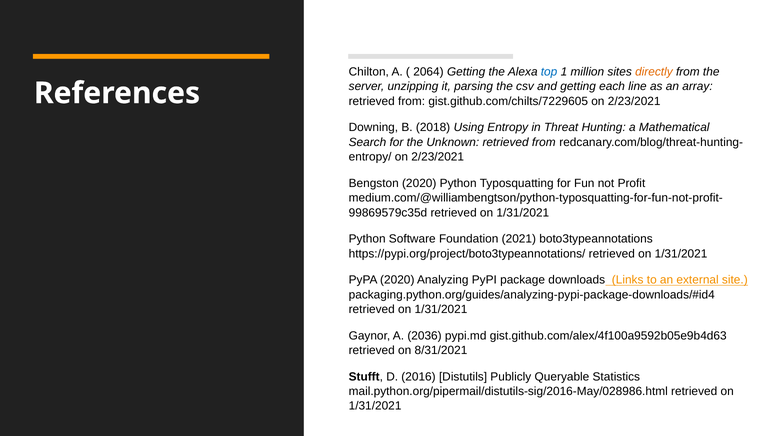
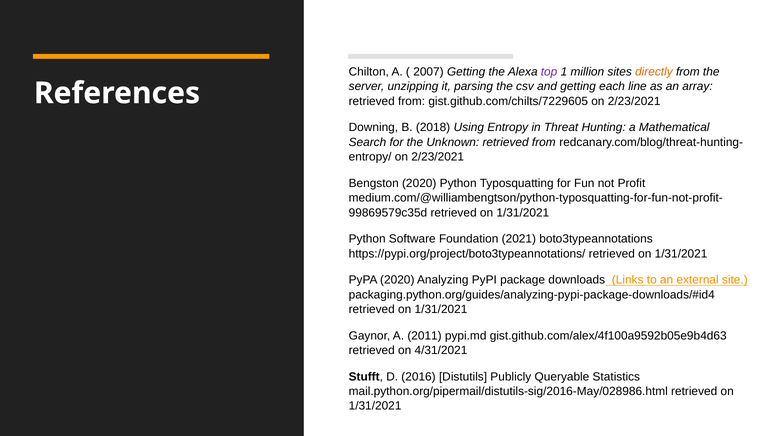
2064: 2064 -> 2007
top colour: blue -> purple
2036: 2036 -> 2011
8/31/2021: 8/31/2021 -> 4/31/2021
